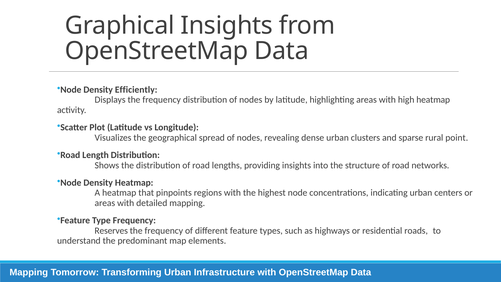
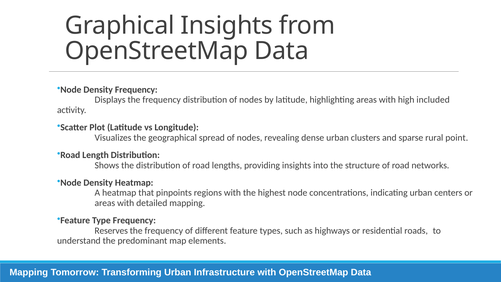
Density Efficiently: Efficiently -> Frequency
high heatmap: heatmap -> included
